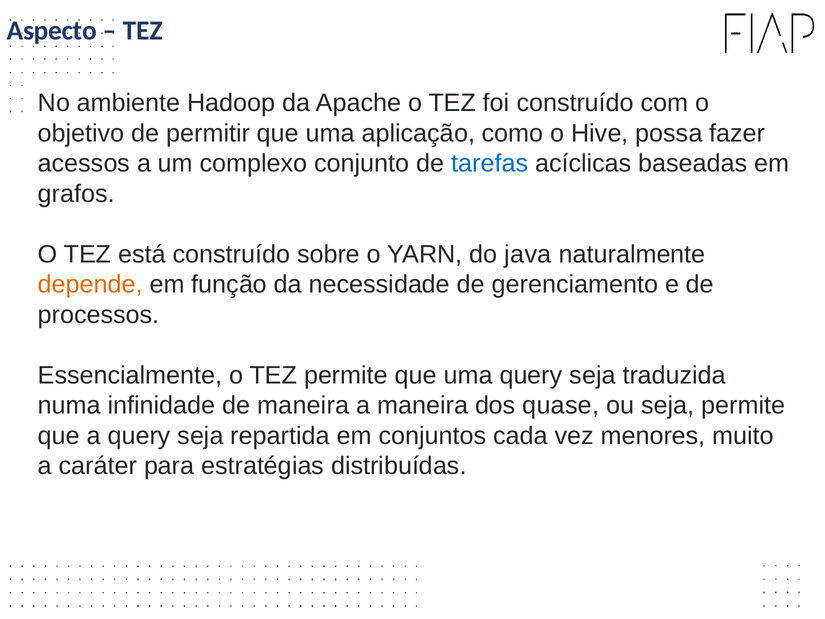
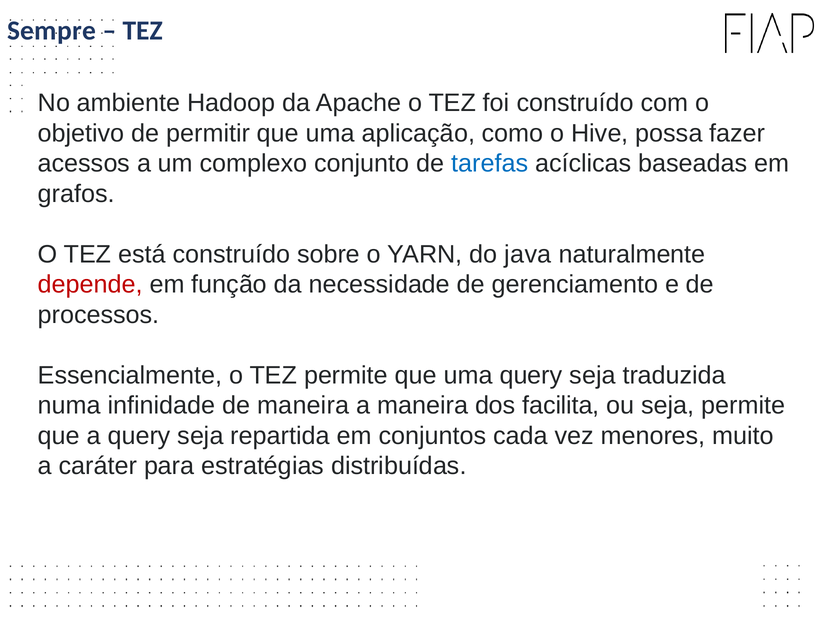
Aspecto: Aspecto -> Sempre
depende colour: orange -> red
quase: quase -> facilita
